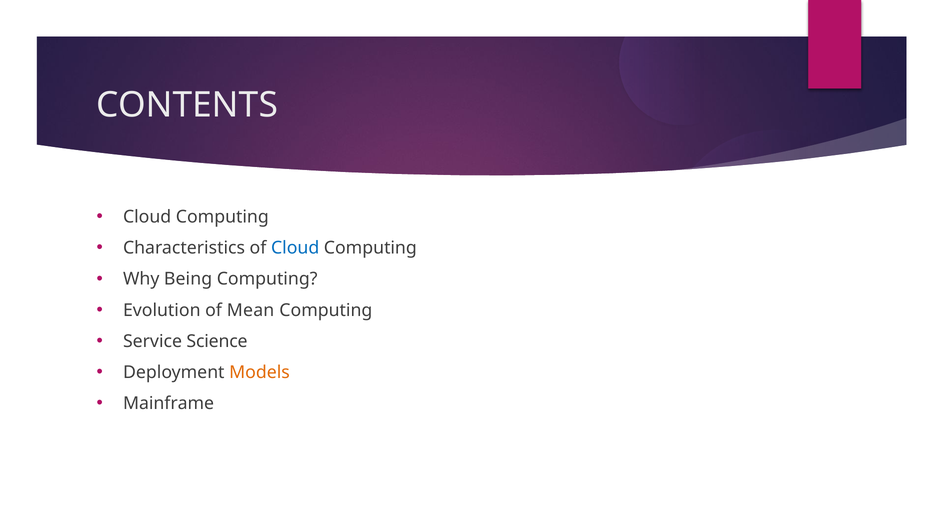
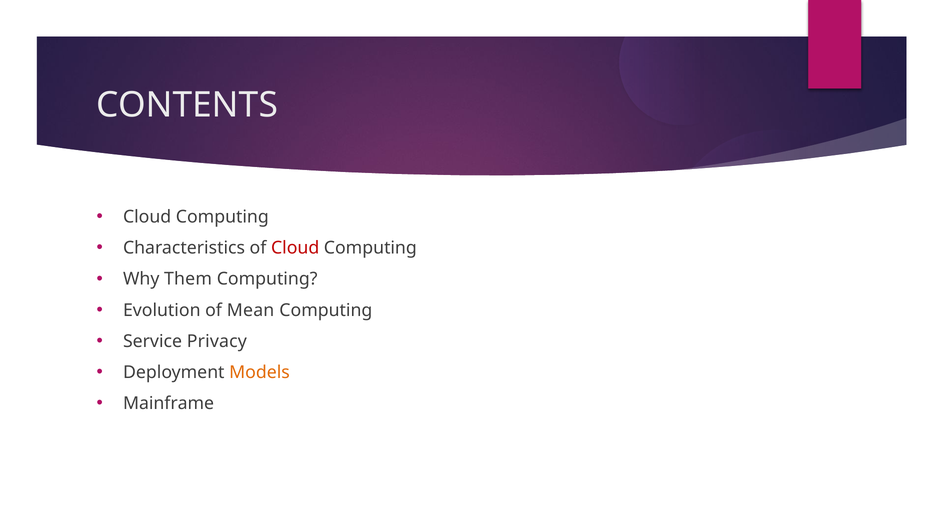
Cloud at (295, 248) colour: blue -> red
Being: Being -> Them
Science: Science -> Privacy
